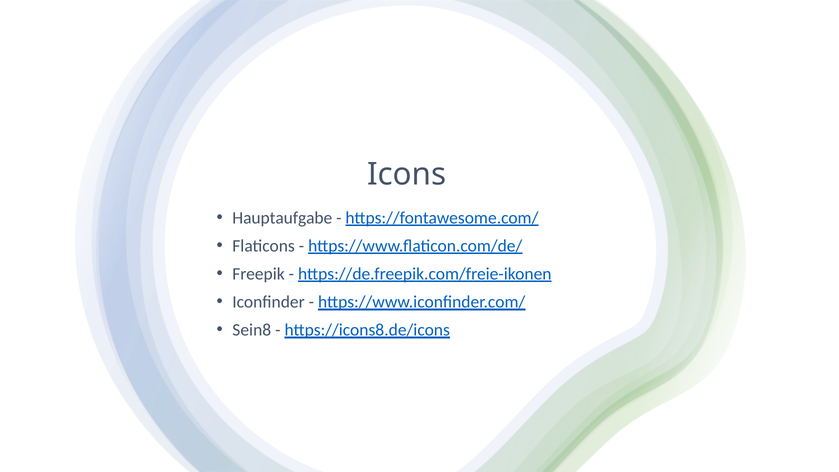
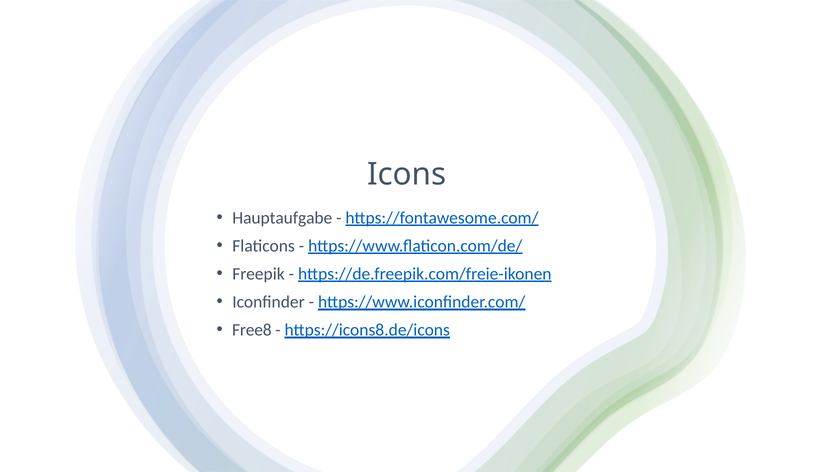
Sein8: Sein8 -> Free8
